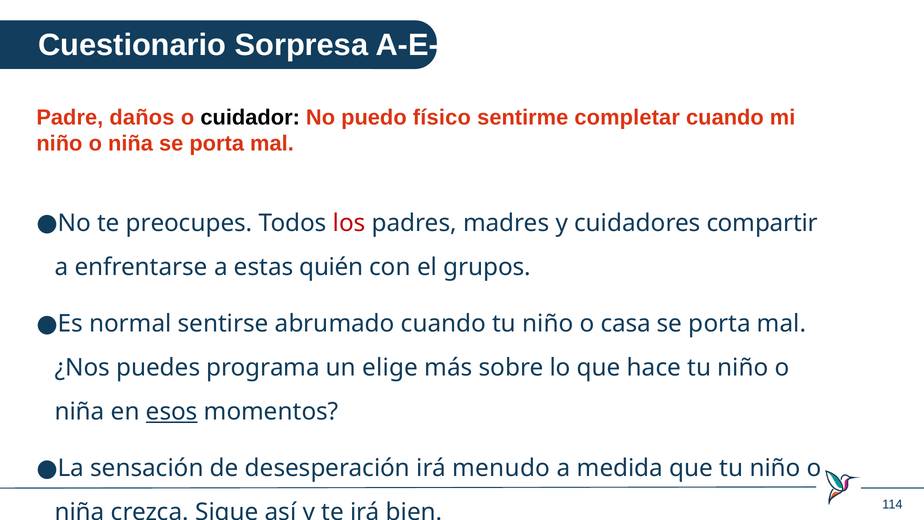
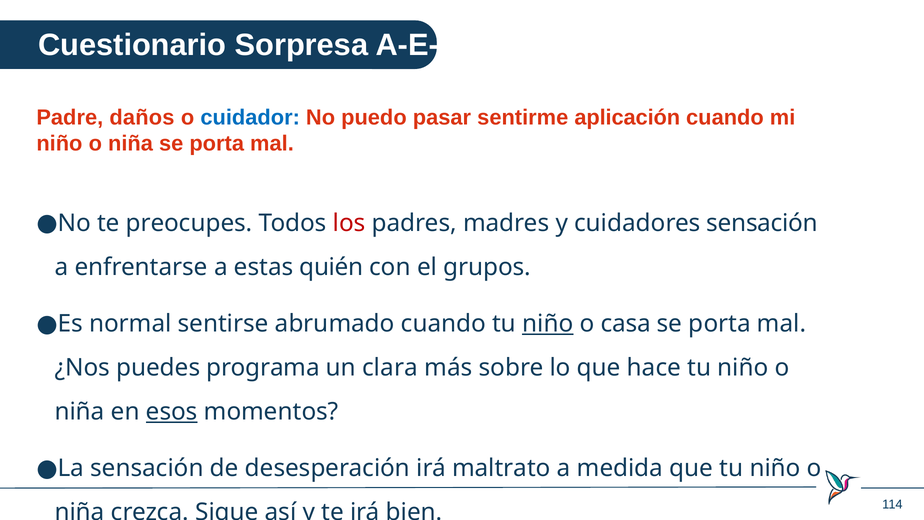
cuidador colour: black -> blue
físico: físico -> pasar
completar: completar -> aplicación
cuidadores compartir: compartir -> sensación
niño at (548, 324) underline: none -> present
elige: elige -> clara
menudo: menudo -> maltrato
